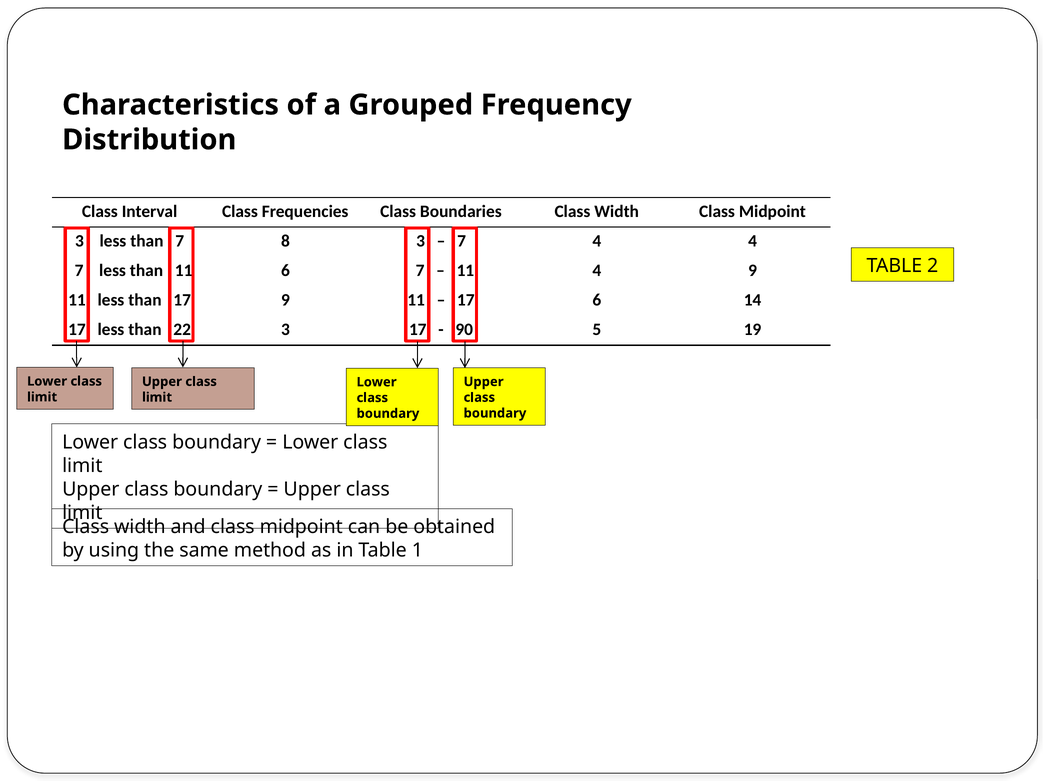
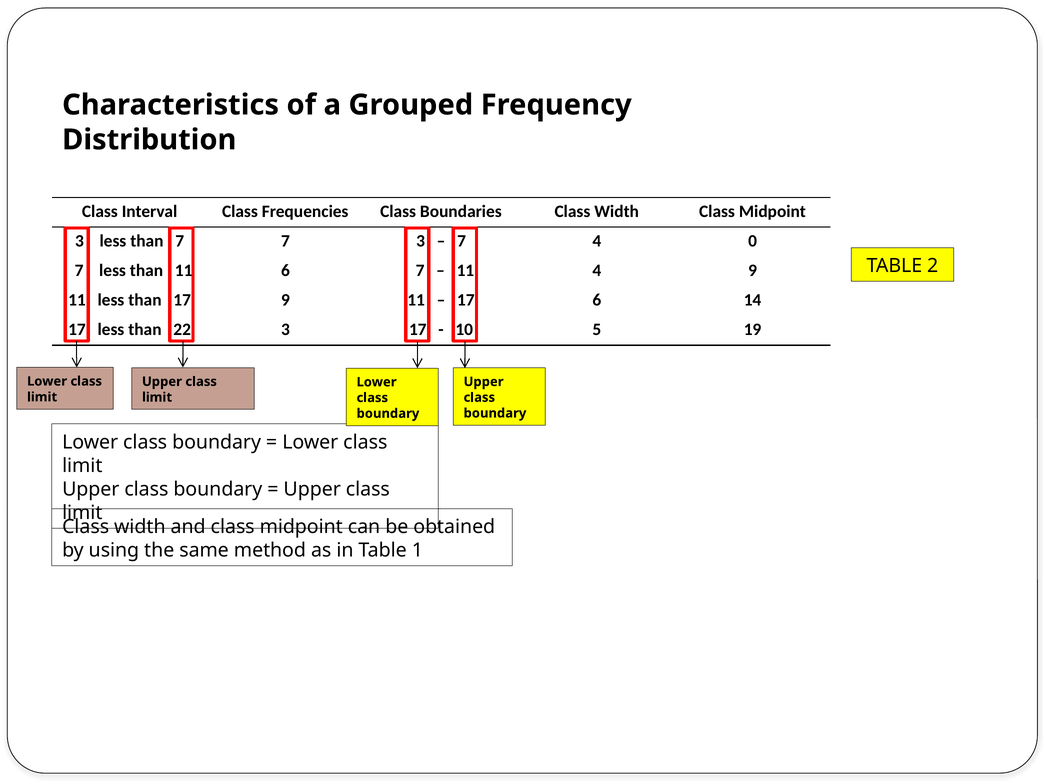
7 8: 8 -> 7
4 4: 4 -> 0
90: 90 -> 10
